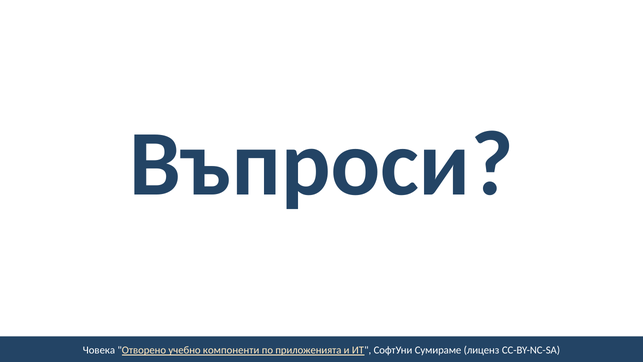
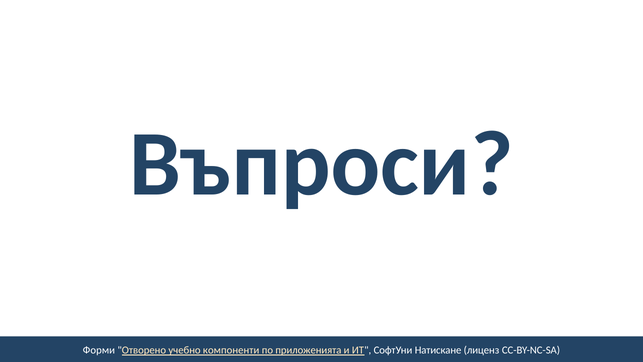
Човека: Човека -> Форми
Сумираме: Сумираме -> Натискане
